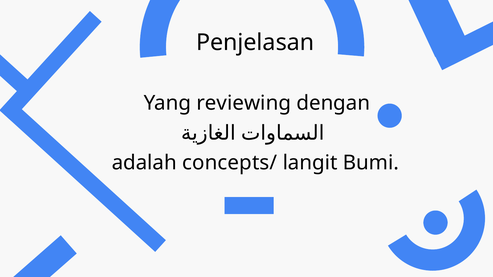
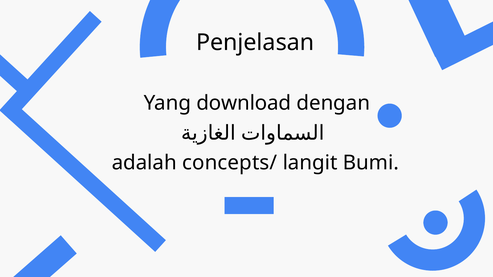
reviewing: reviewing -> download
